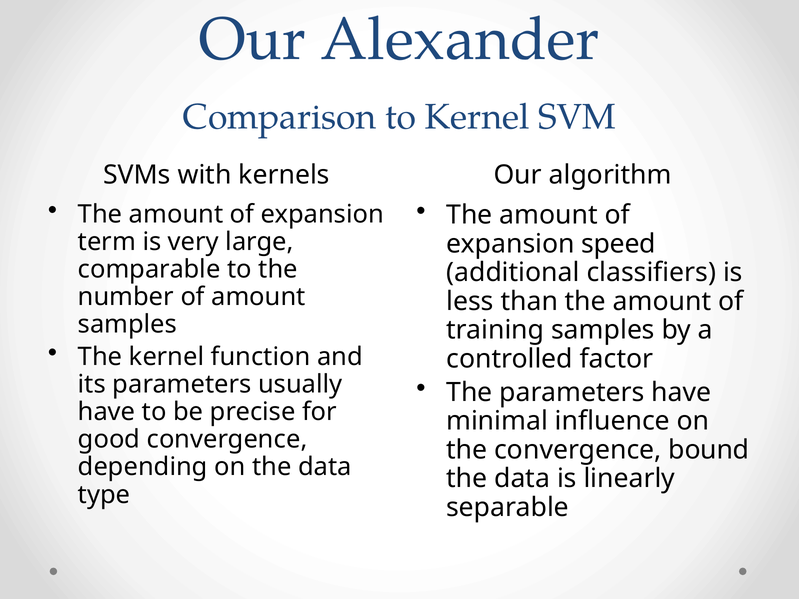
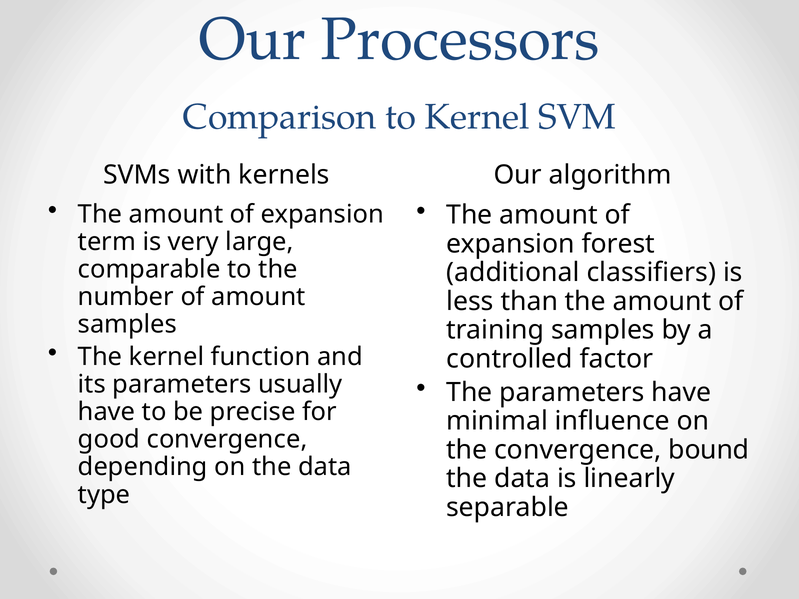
Alexander: Alexander -> Processors
speed: speed -> forest
